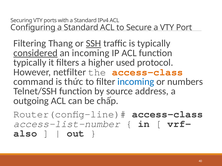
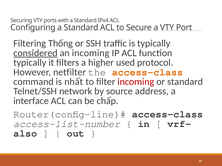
Thang: Thang -> Thống
SSH underline: present -> none
thức: thức -> nhất
incoming at (136, 82) colour: blue -> red
or numbers: numbers -> standard
Telnet/SSH function: function -> network
outgoing: outgoing -> interface
